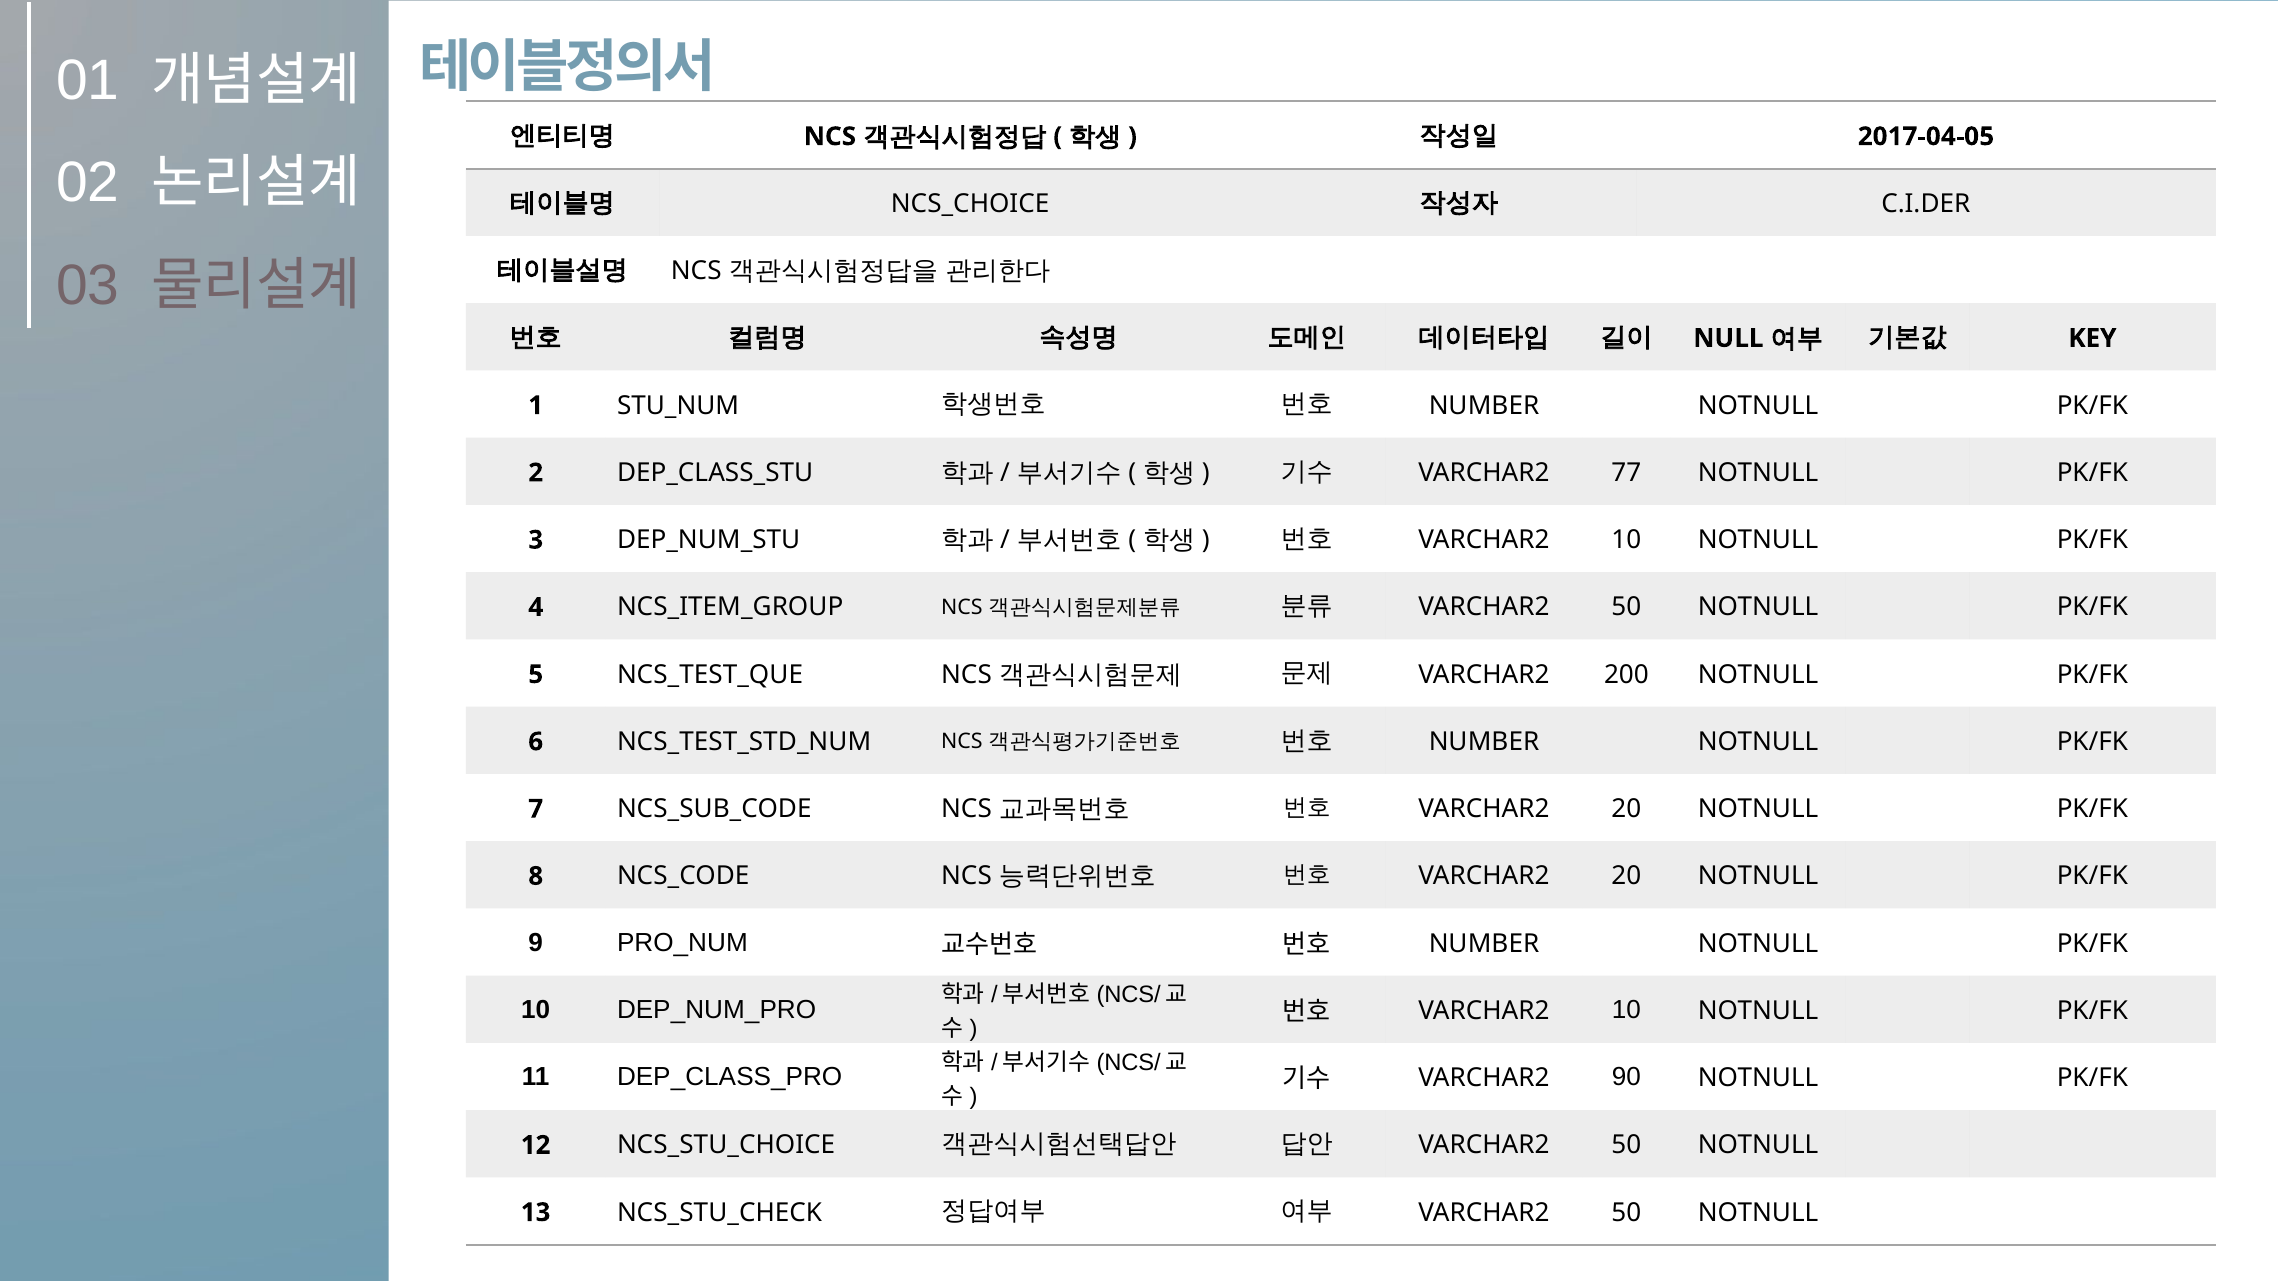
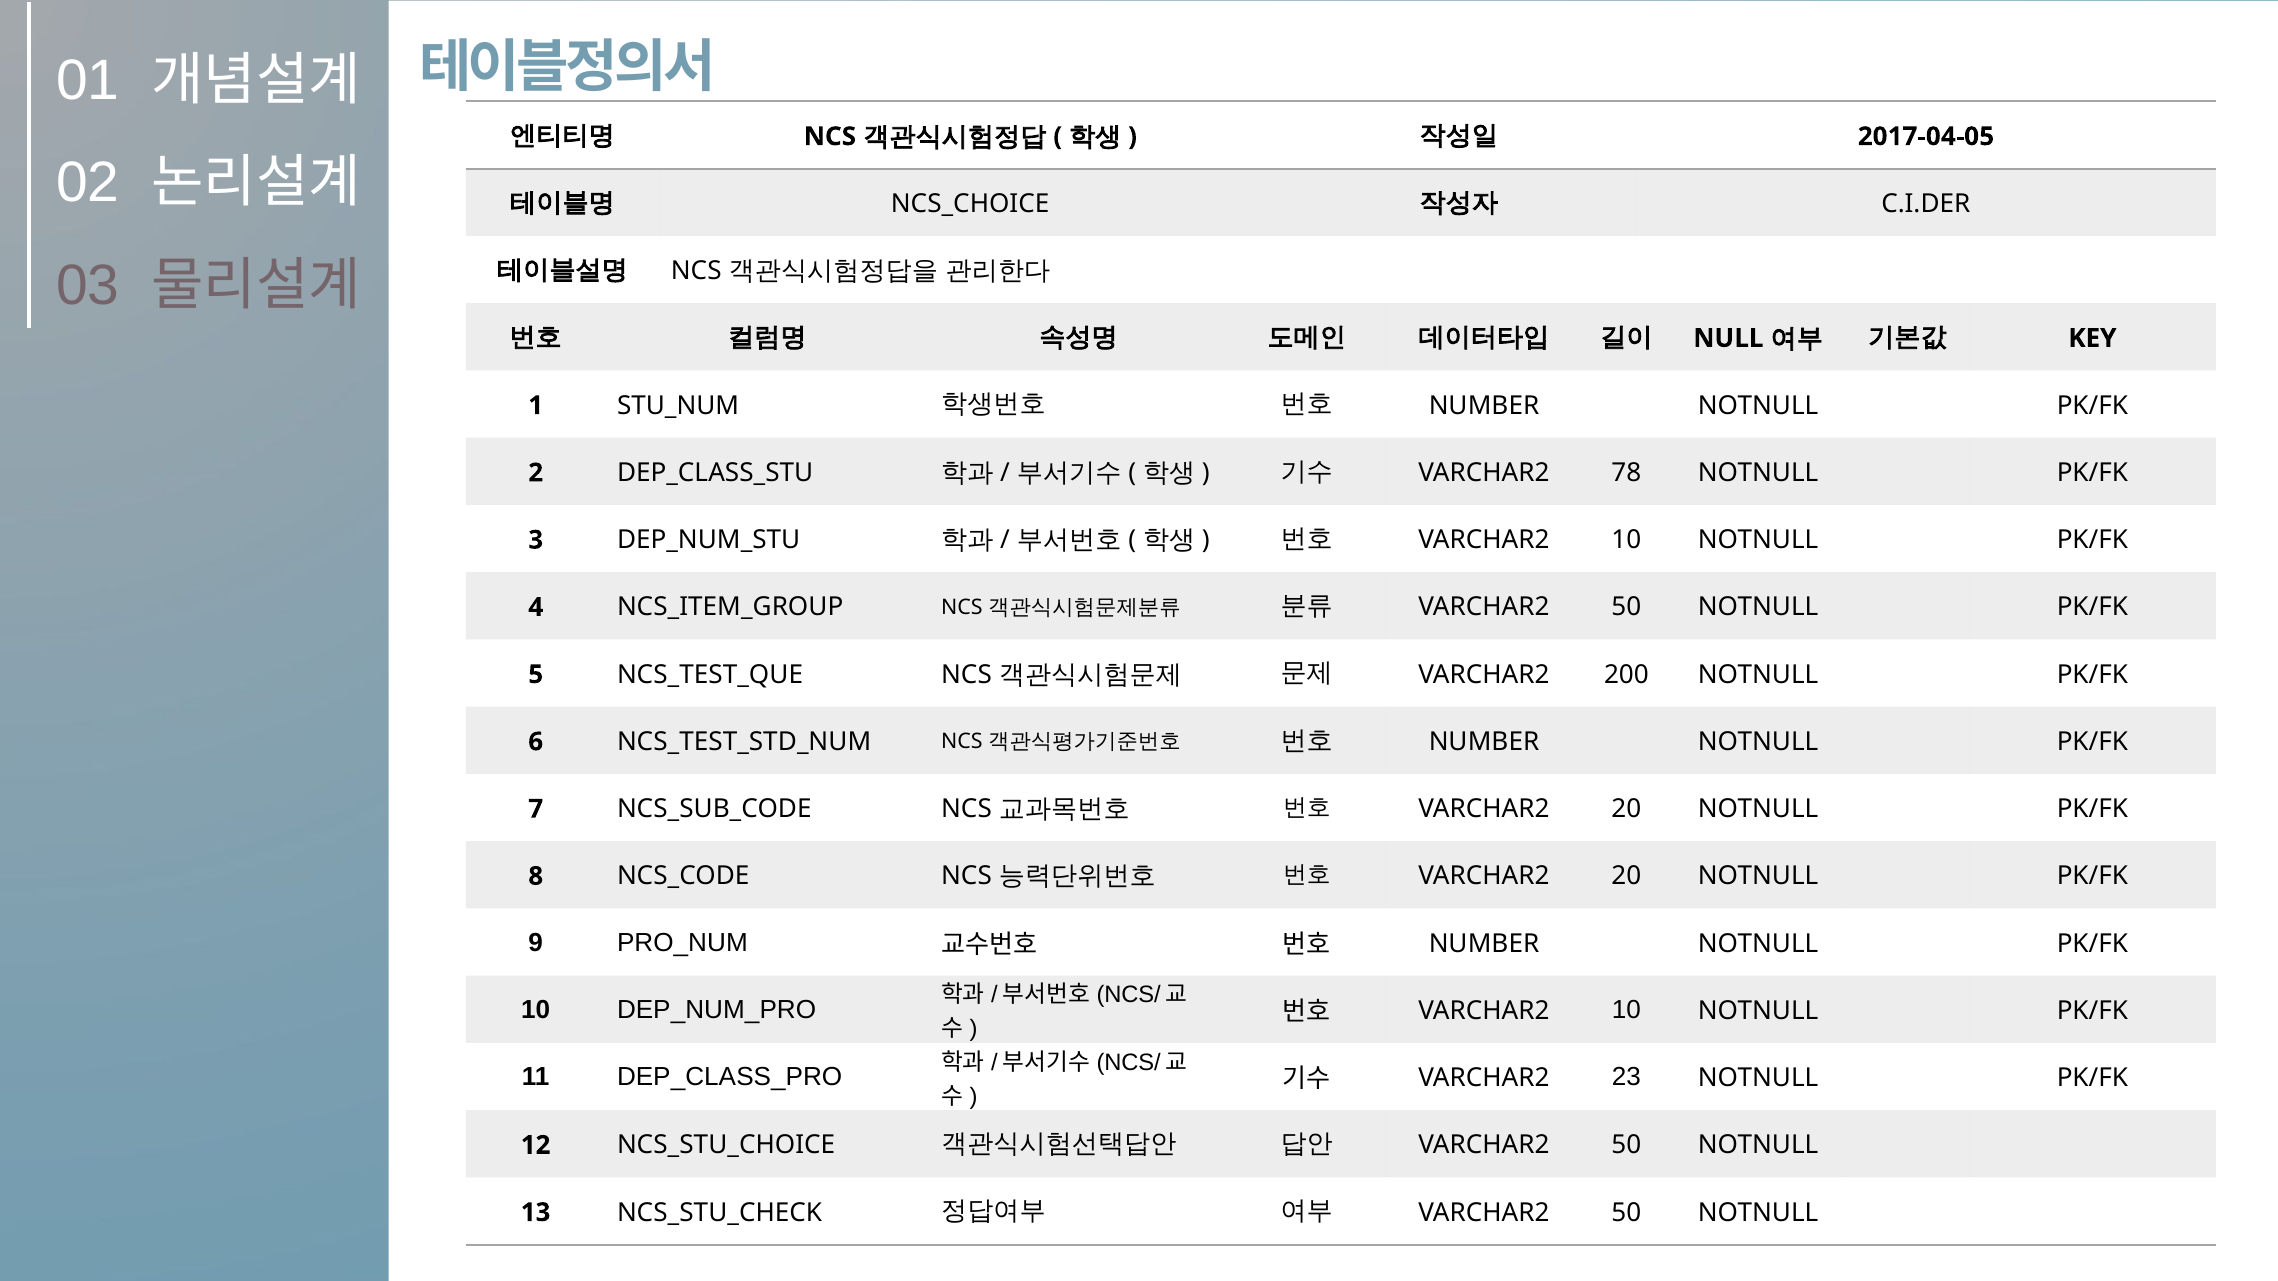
77: 77 -> 78
90: 90 -> 23
